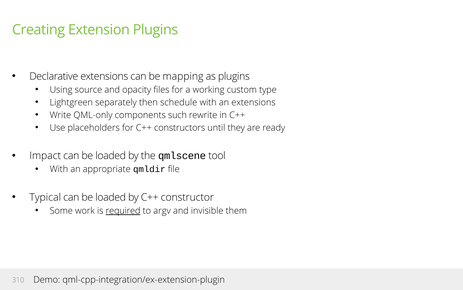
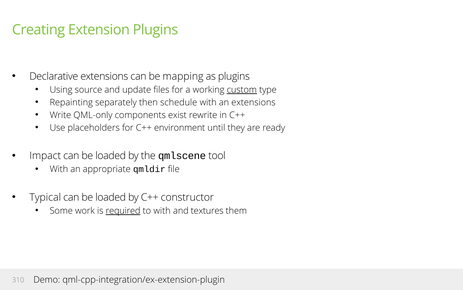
opacity: opacity -> update
custom underline: none -> present
Lightgreen: Lightgreen -> Repainting
such: such -> exist
constructors: constructors -> environment
to argv: argv -> with
invisible: invisible -> textures
